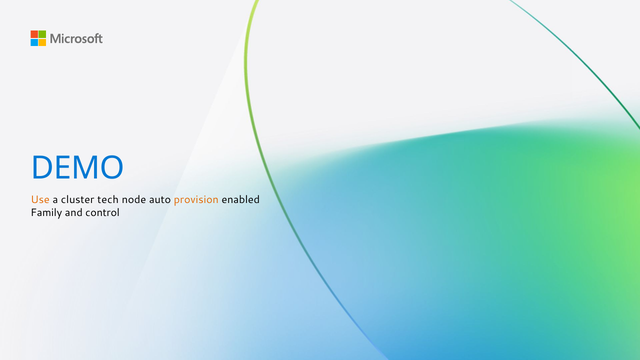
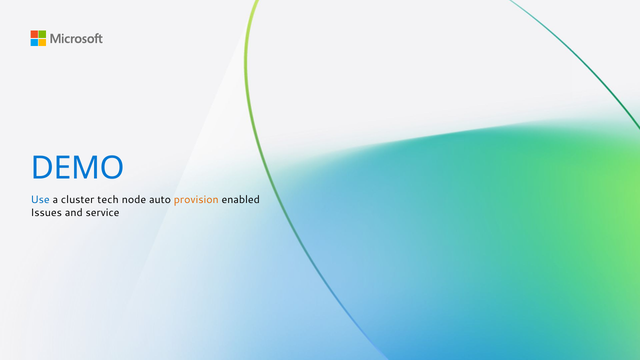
Use colour: orange -> blue
Family: Family -> Issues
control: control -> service
